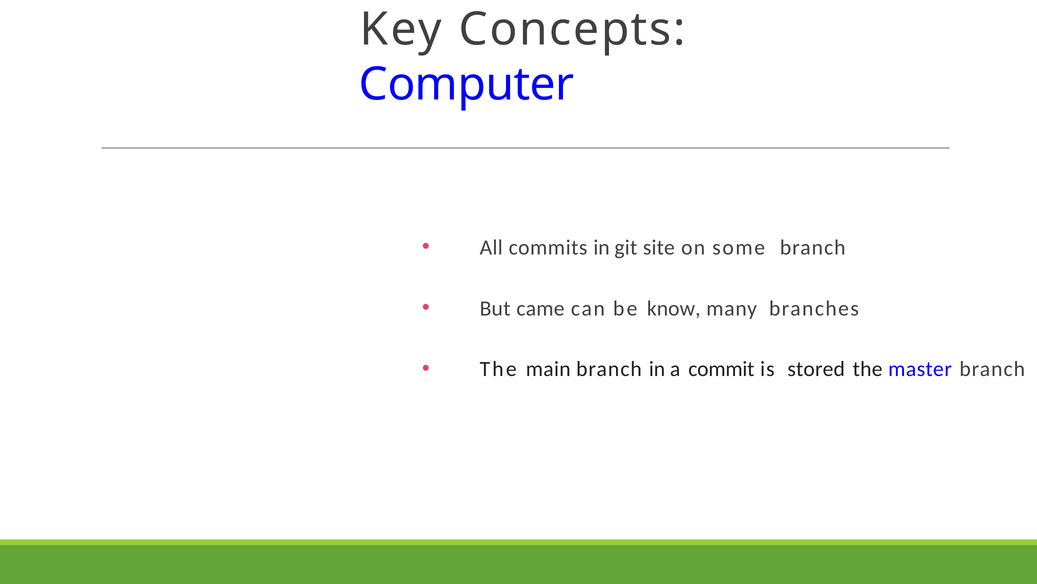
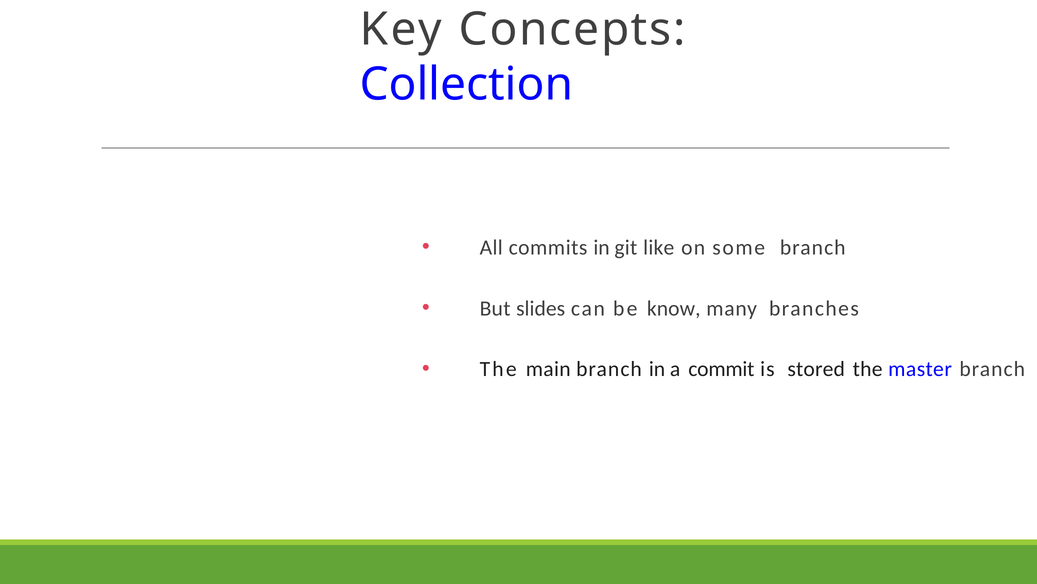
Computer: Computer -> Collection
site: site -> like
came: came -> slides
